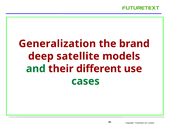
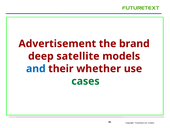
Generalization: Generalization -> Advertisement
and colour: green -> blue
different: different -> whether
